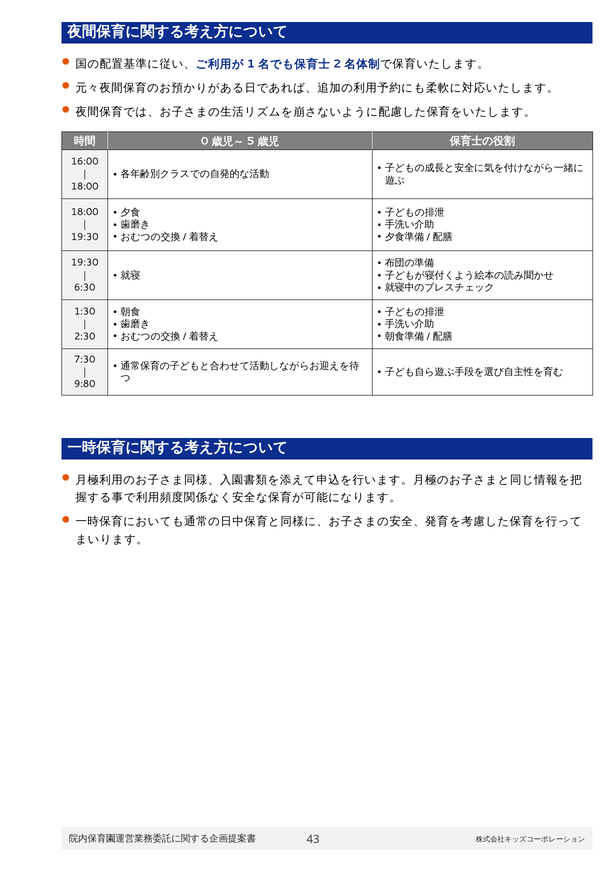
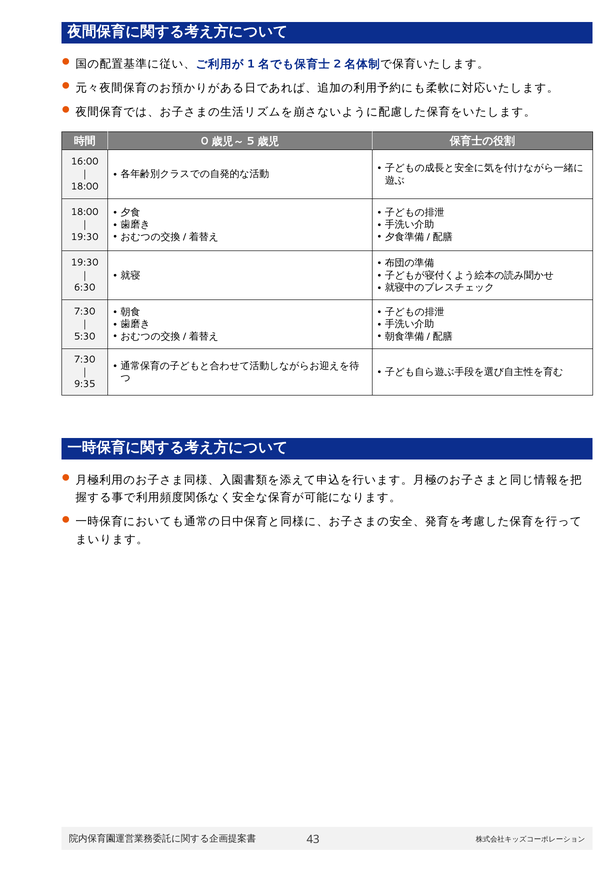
1:30 at (85, 312): 1:30 -> 7:30
2:30: 2:30 -> 5:30
9:80: 9:80 -> 9:35
